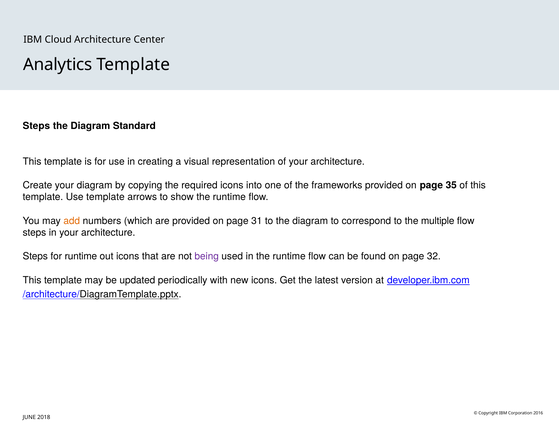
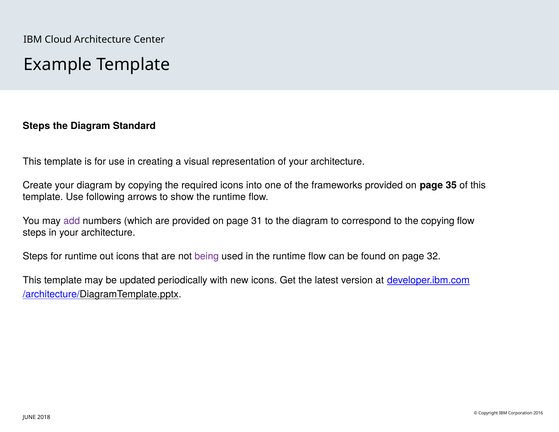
Analytics: Analytics -> Example
Use template: template -> following
add colour: orange -> purple
the multiple: multiple -> copying
